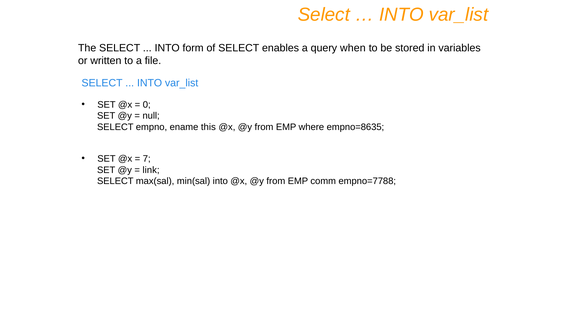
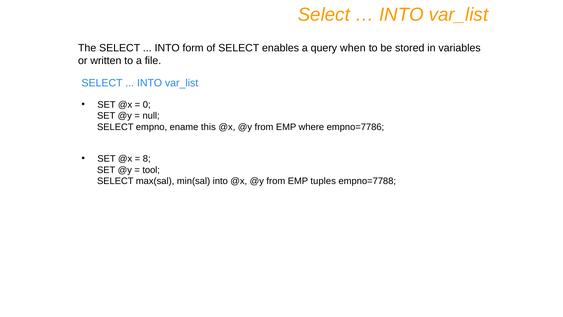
empno=8635: empno=8635 -> empno=7786
7: 7 -> 8
link: link -> tool
comm: comm -> tuples
